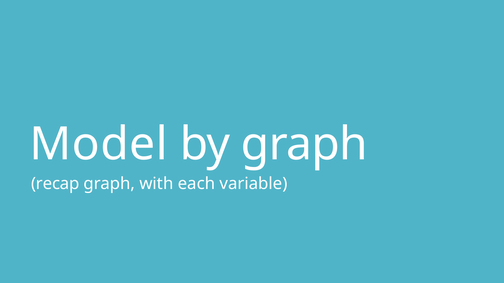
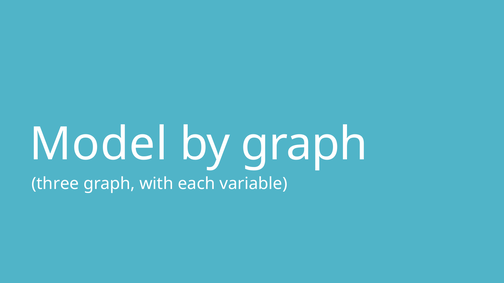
recap: recap -> three
